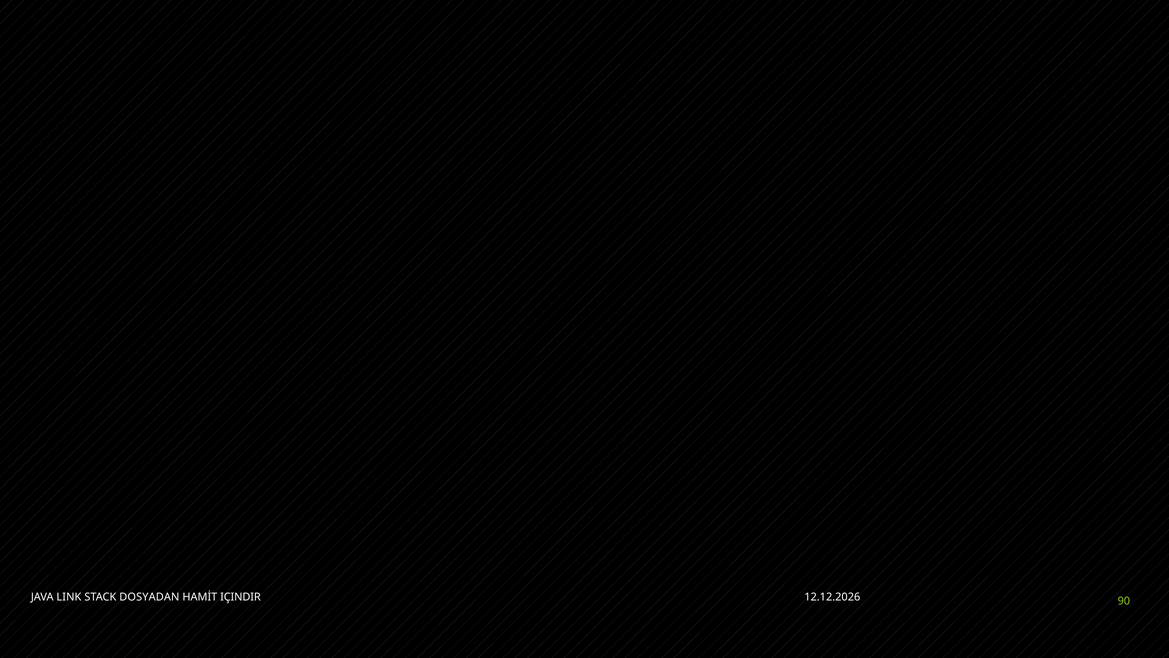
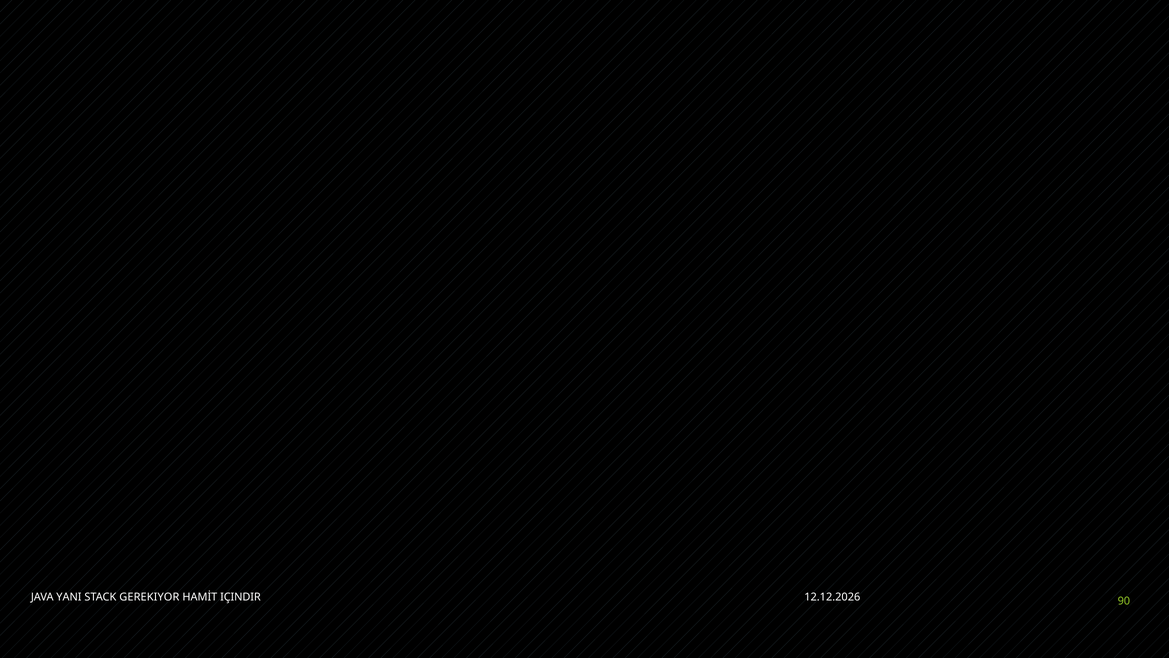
LINK: LINK -> YANI
DOSYADAN: DOSYADAN -> GEREKIYOR
